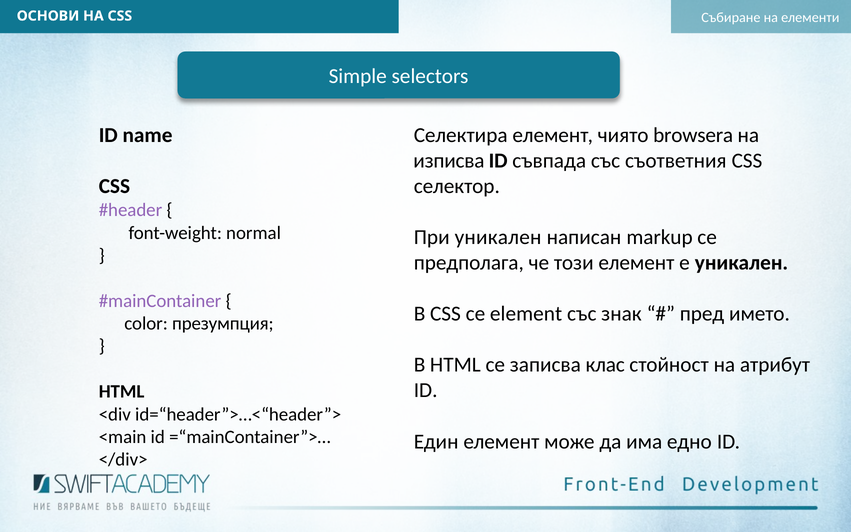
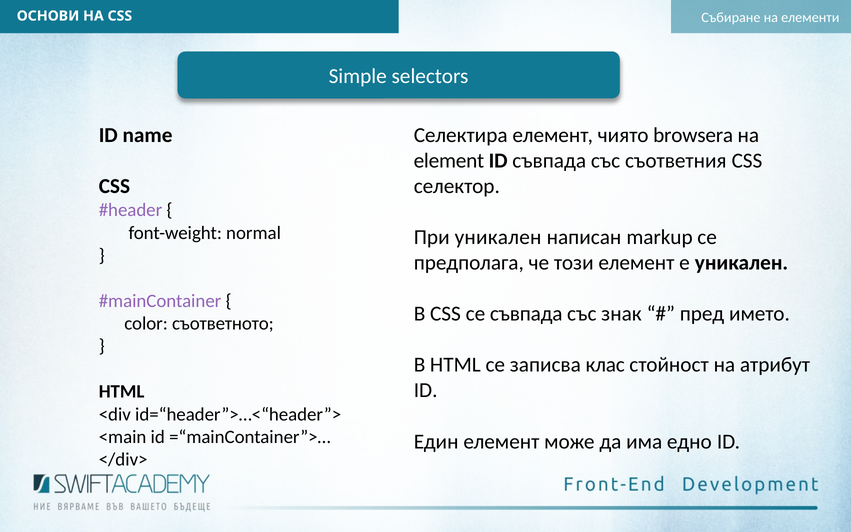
изписва: изписва -> element
се element: element -> съвпада
презумпция: презумпция -> съответното
